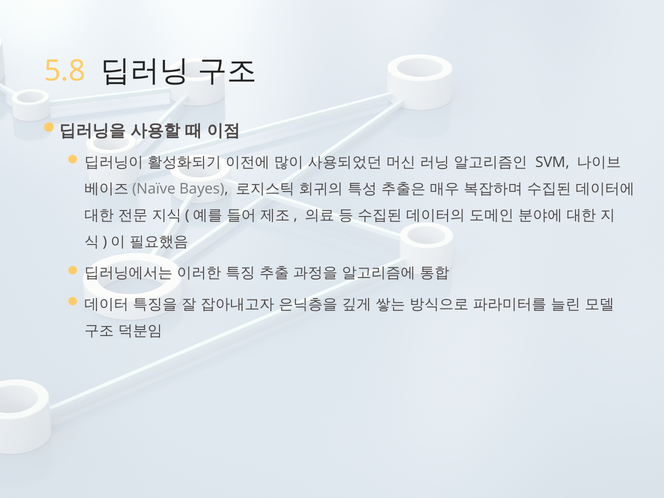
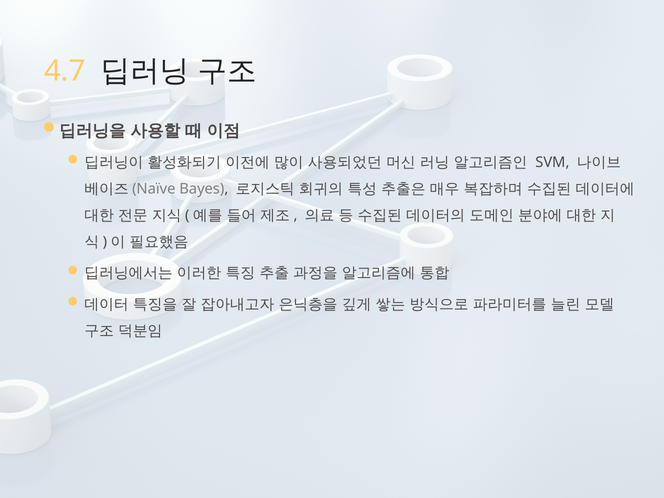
5.8: 5.8 -> 4.7
